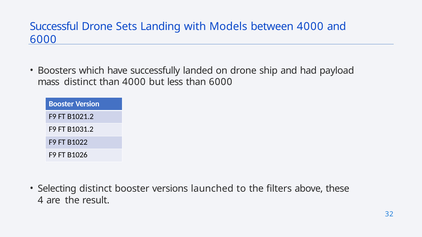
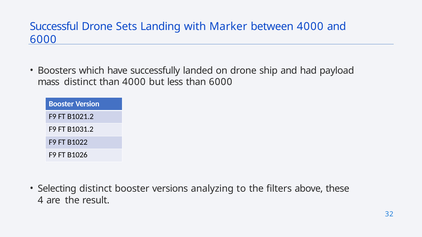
Models: Models -> Marker
launched: launched -> analyzing
